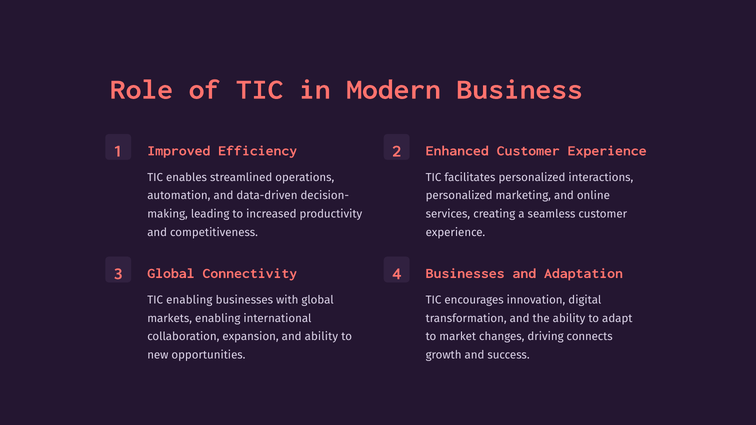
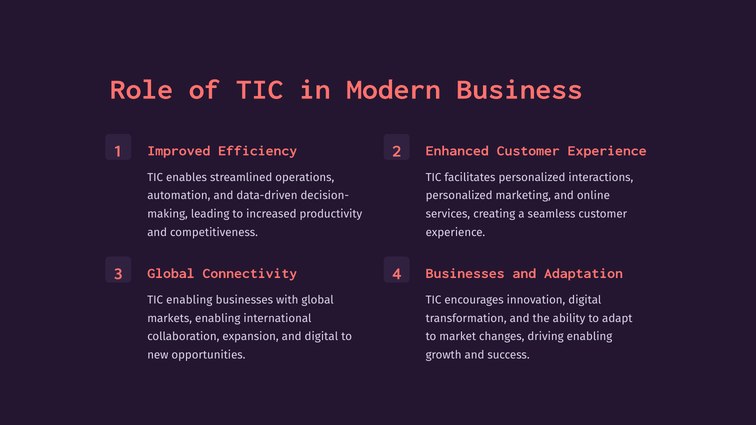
and ability: ability -> digital
driving connects: connects -> enabling
